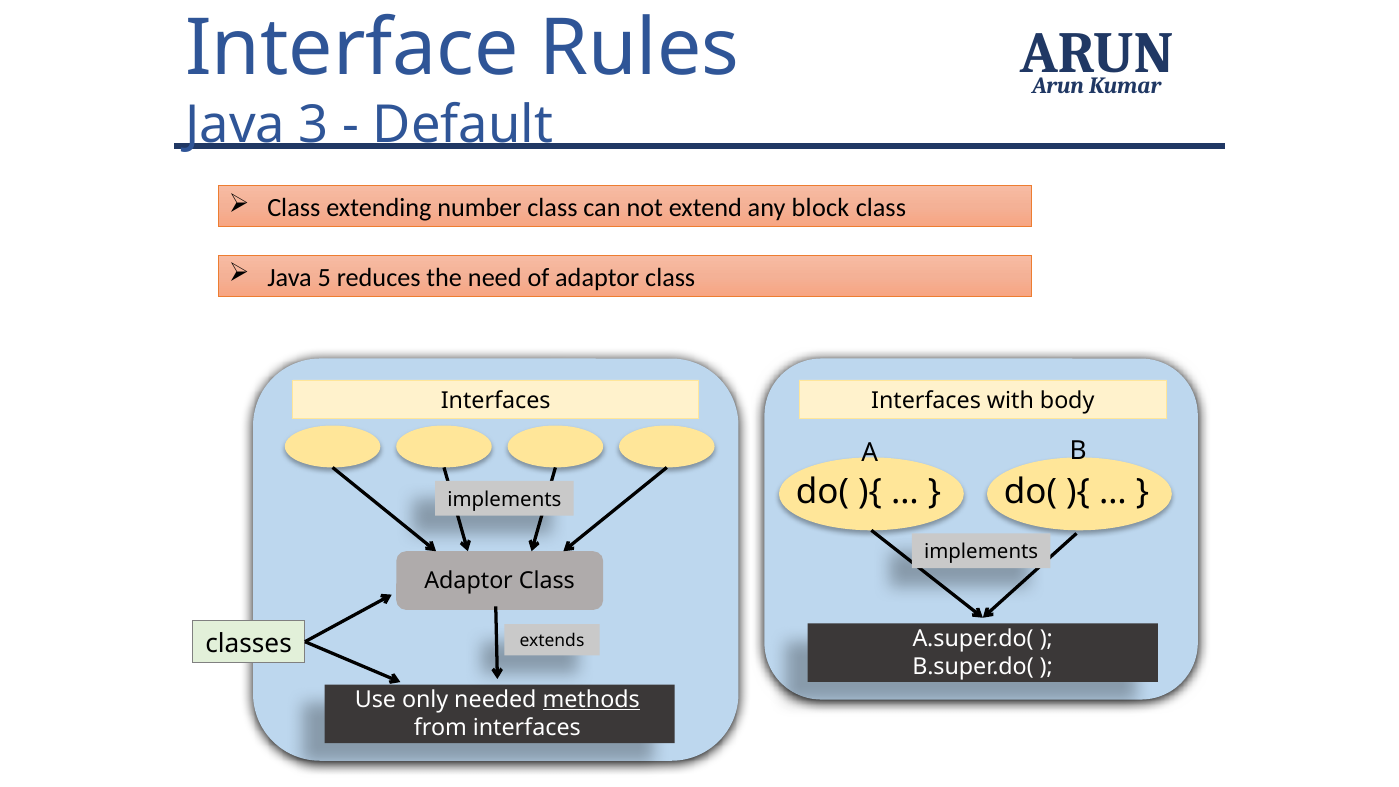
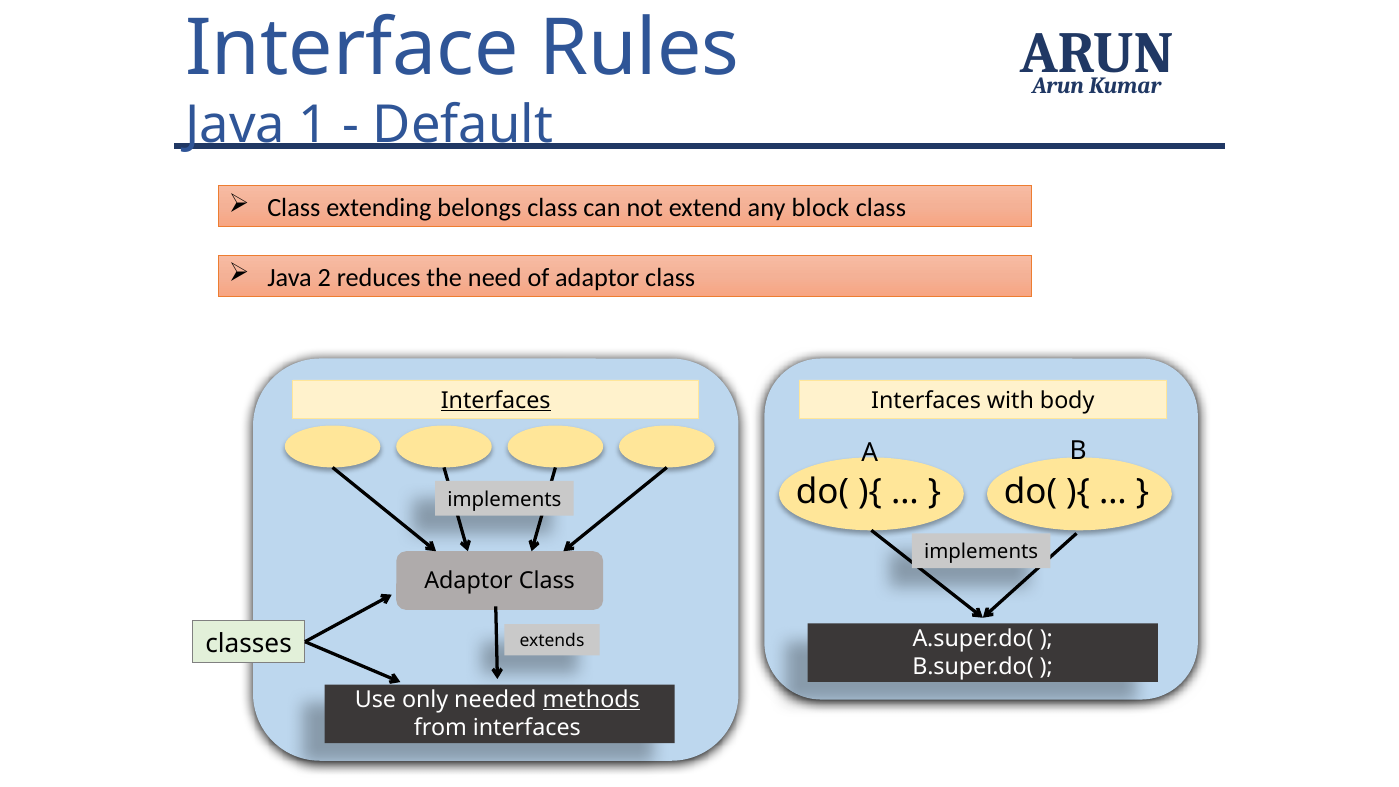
3: 3 -> 1
number: number -> belongs
5: 5 -> 2
Interfaces at (496, 401) underline: none -> present
